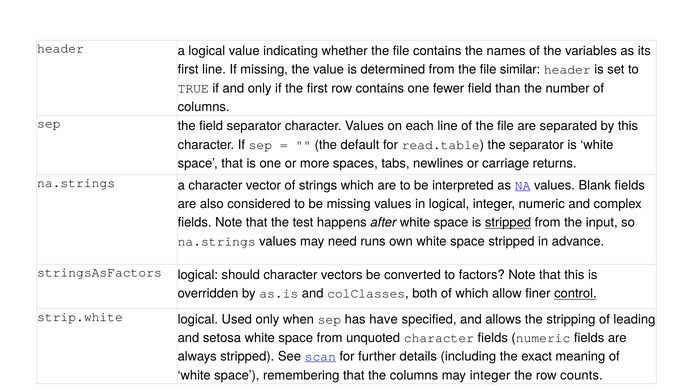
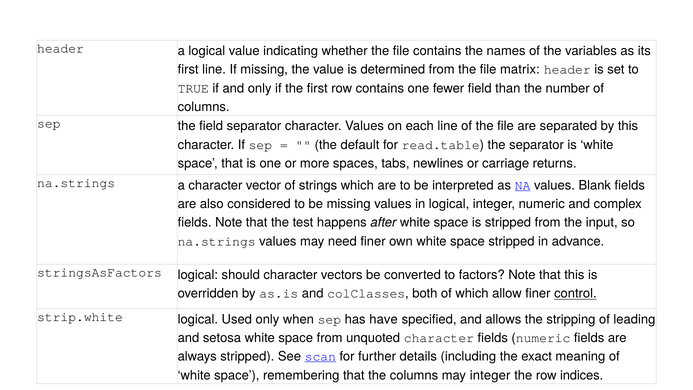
similar: similar -> matrix
stripped at (508, 223) underline: present -> none
need runs: runs -> finer
counts: counts -> indices
